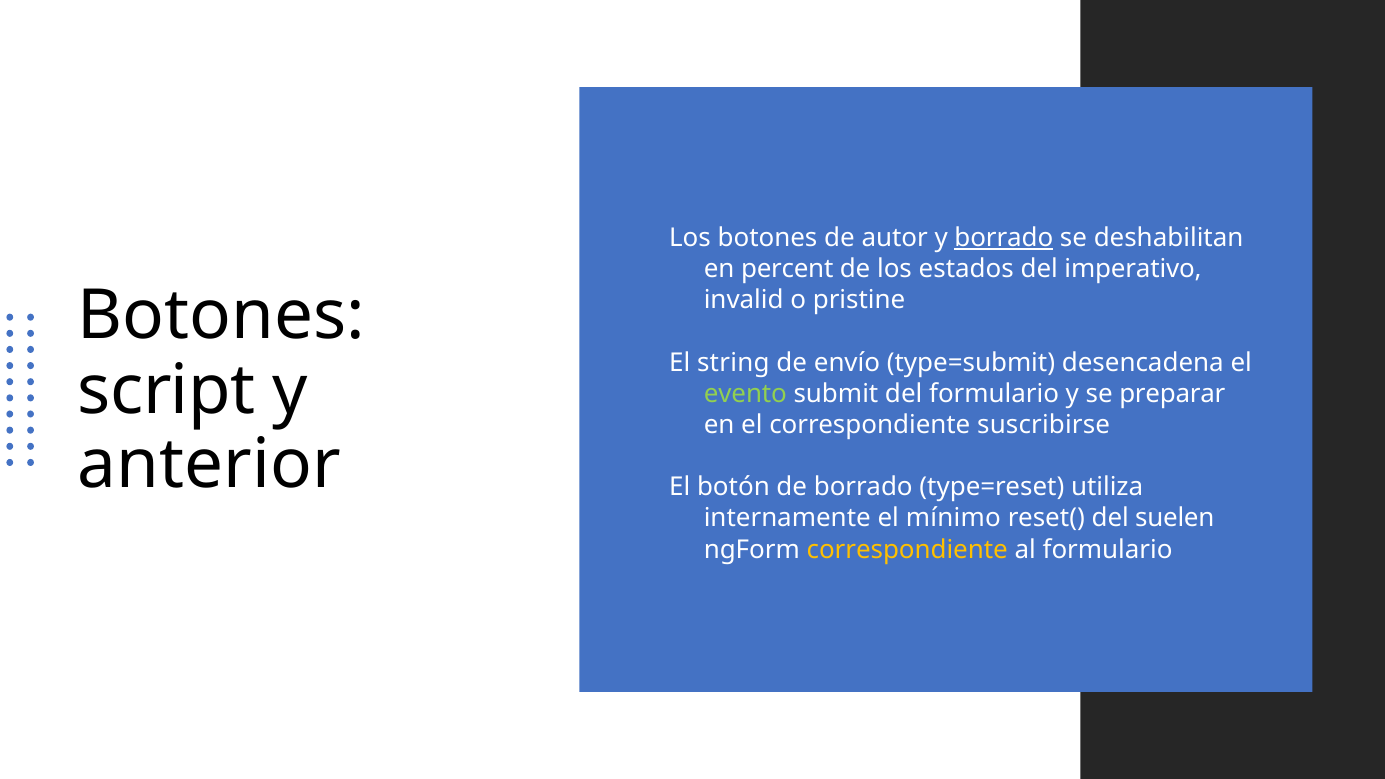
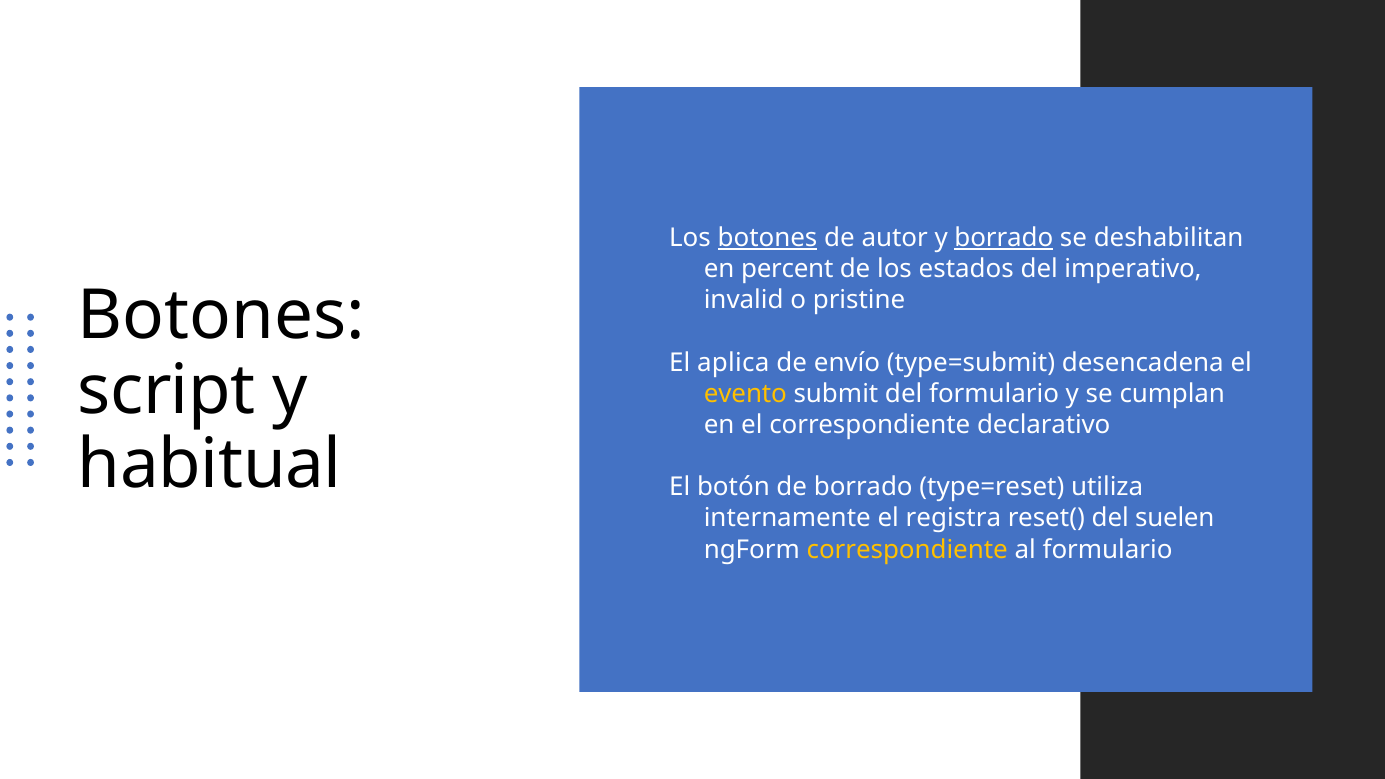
botones at (768, 238) underline: none -> present
string: string -> aplica
evento colour: light green -> yellow
preparar: preparar -> cumplan
suscribirse: suscribirse -> declarativo
anterior: anterior -> habitual
mínimo: mínimo -> registra
